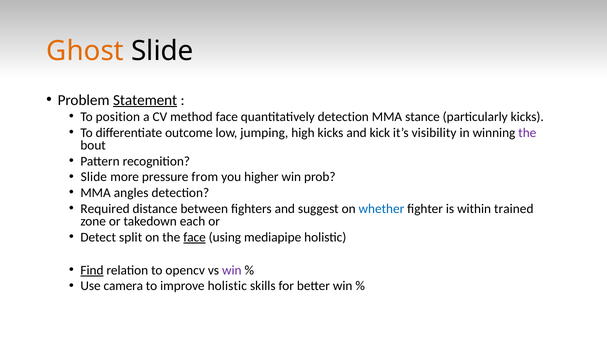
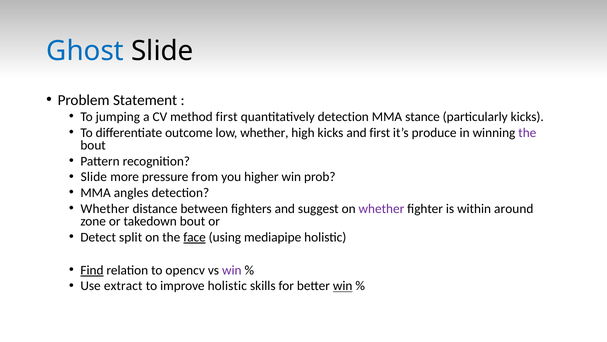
Ghost colour: orange -> blue
Statement underline: present -> none
position: position -> jumping
method face: face -> first
low jumping: jumping -> whether
and kick: kick -> first
visibility: visibility -> produce
Required at (105, 208): Required -> Whether
whether at (381, 208) colour: blue -> purple
trained: trained -> around
takedown each: each -> bout
camera: camera -> extract
win at (343, 286) underline: none -> present
